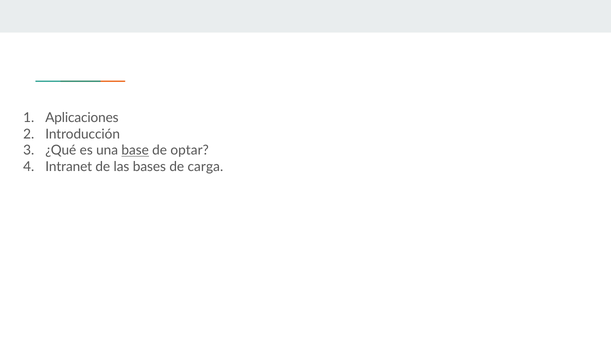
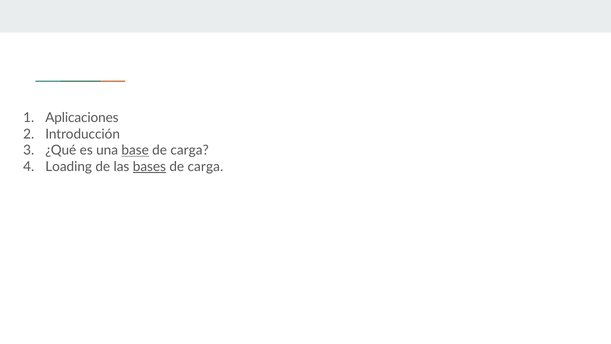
optar at (190, 150): optar -> carga
Intranet: Intranet -> Loading
bases underline: none -> present
